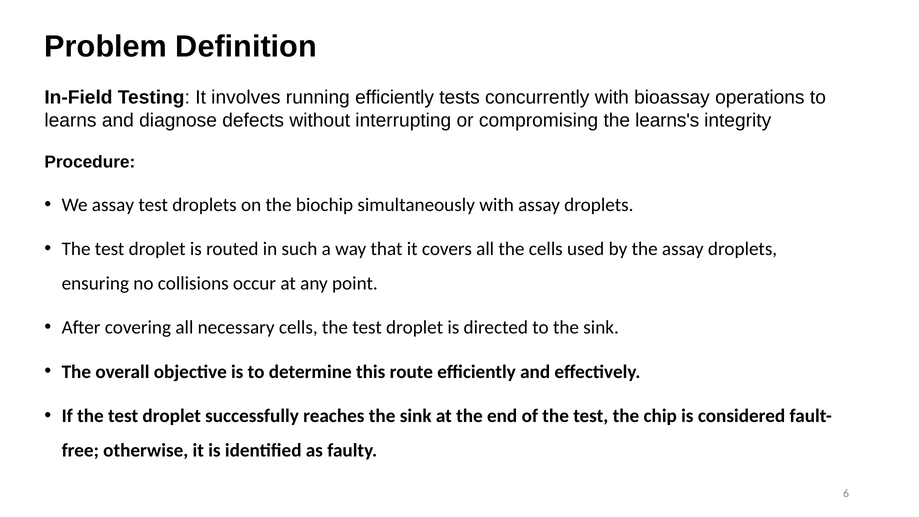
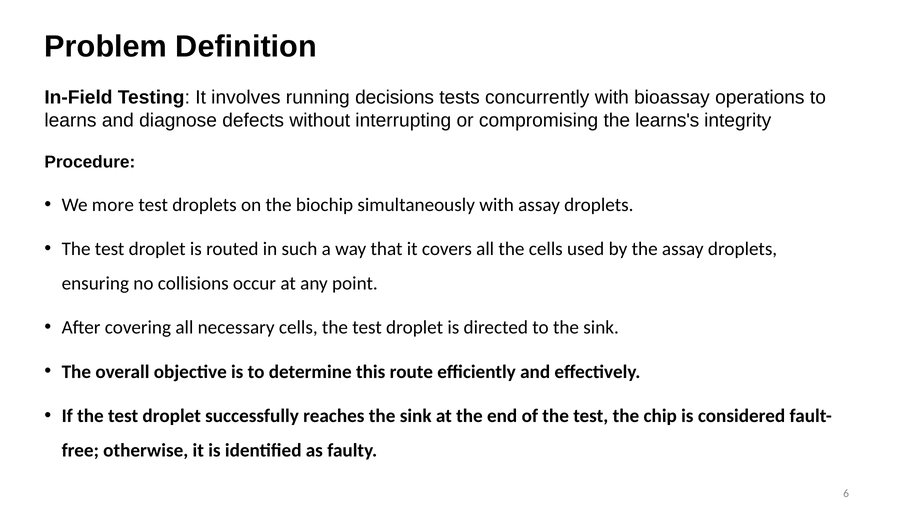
running efficiently: efficiently -> decisions
We assay: assay -> more
